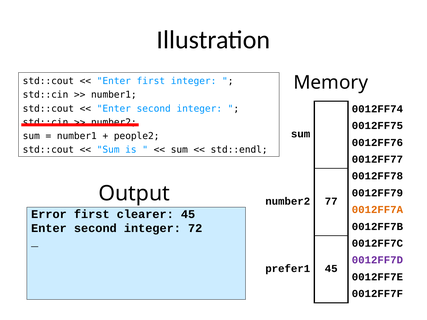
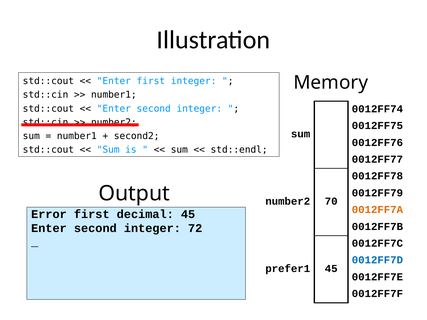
people2: people2 -> second2
77: 77 -> 70
clearer: clearer -> decimal
0012FF7D colour: purple -> blue
